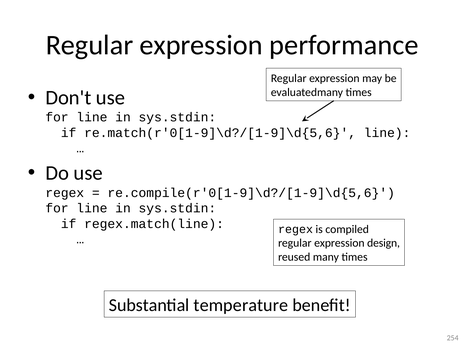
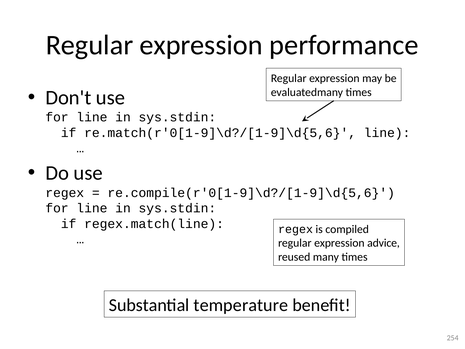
design: design -> advice
